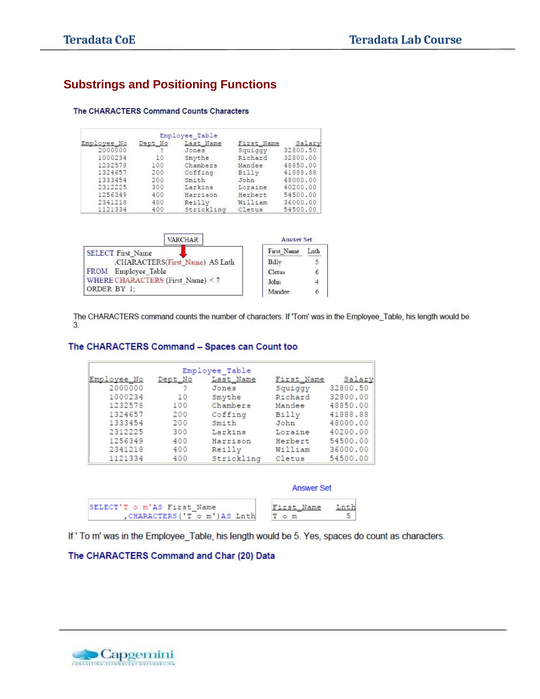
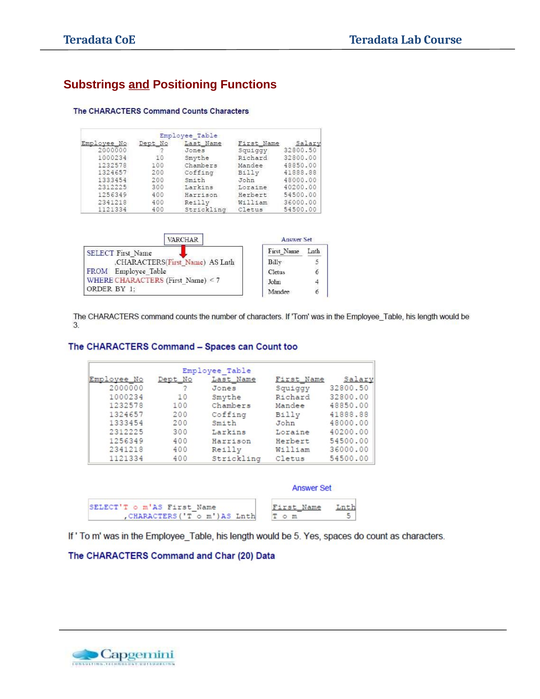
and underline: none -> present
